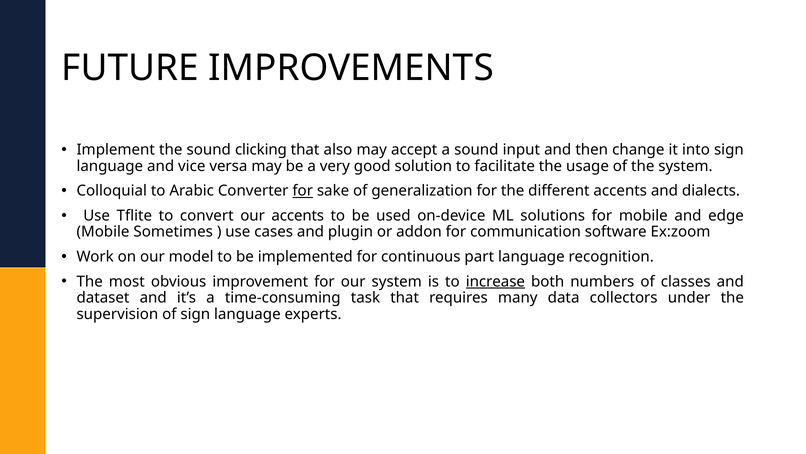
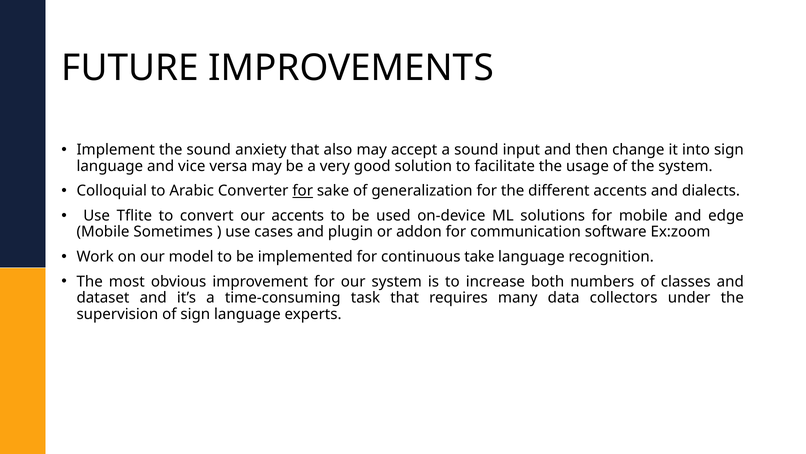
clicking: clicking -> anxiety
part: part -> take
increase underline: present -> none
